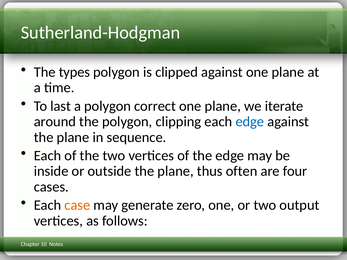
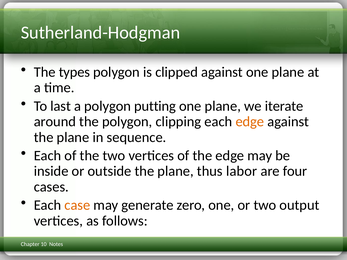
correct: correct -> putting
edge at (250, 122) colour: blue -> orange
often: often -> labor
